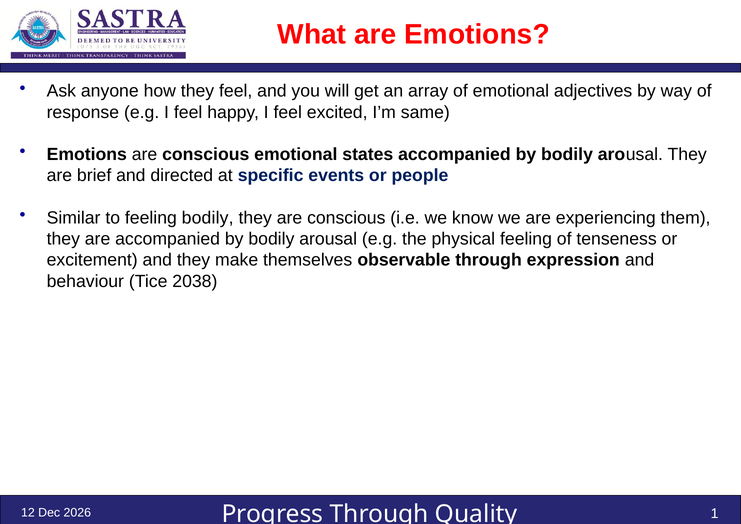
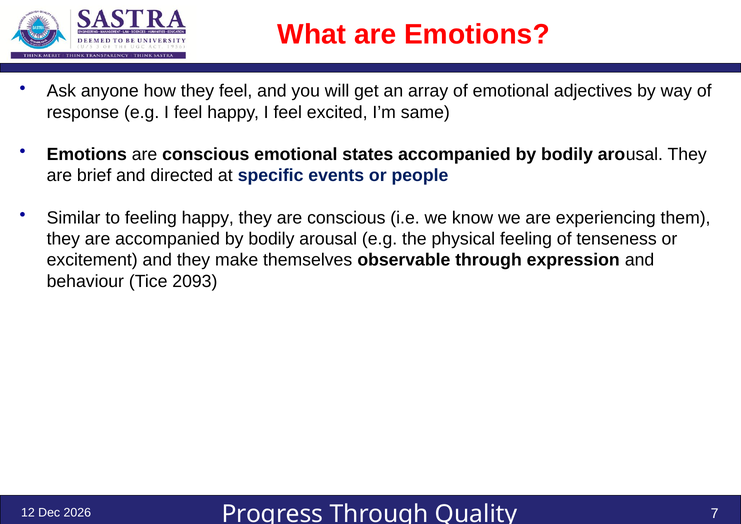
feeling bodily: bodily -> happy
2038: 2038 -> 2093
1: 1 -> 7
